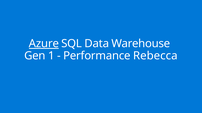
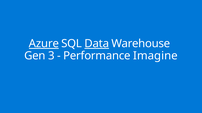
Data underline: none -> present
1: 1 -> 3
Rebecca: Rebecca -> Imagine
